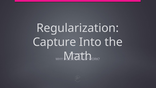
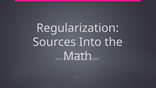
Capture: Capture -> Sources
